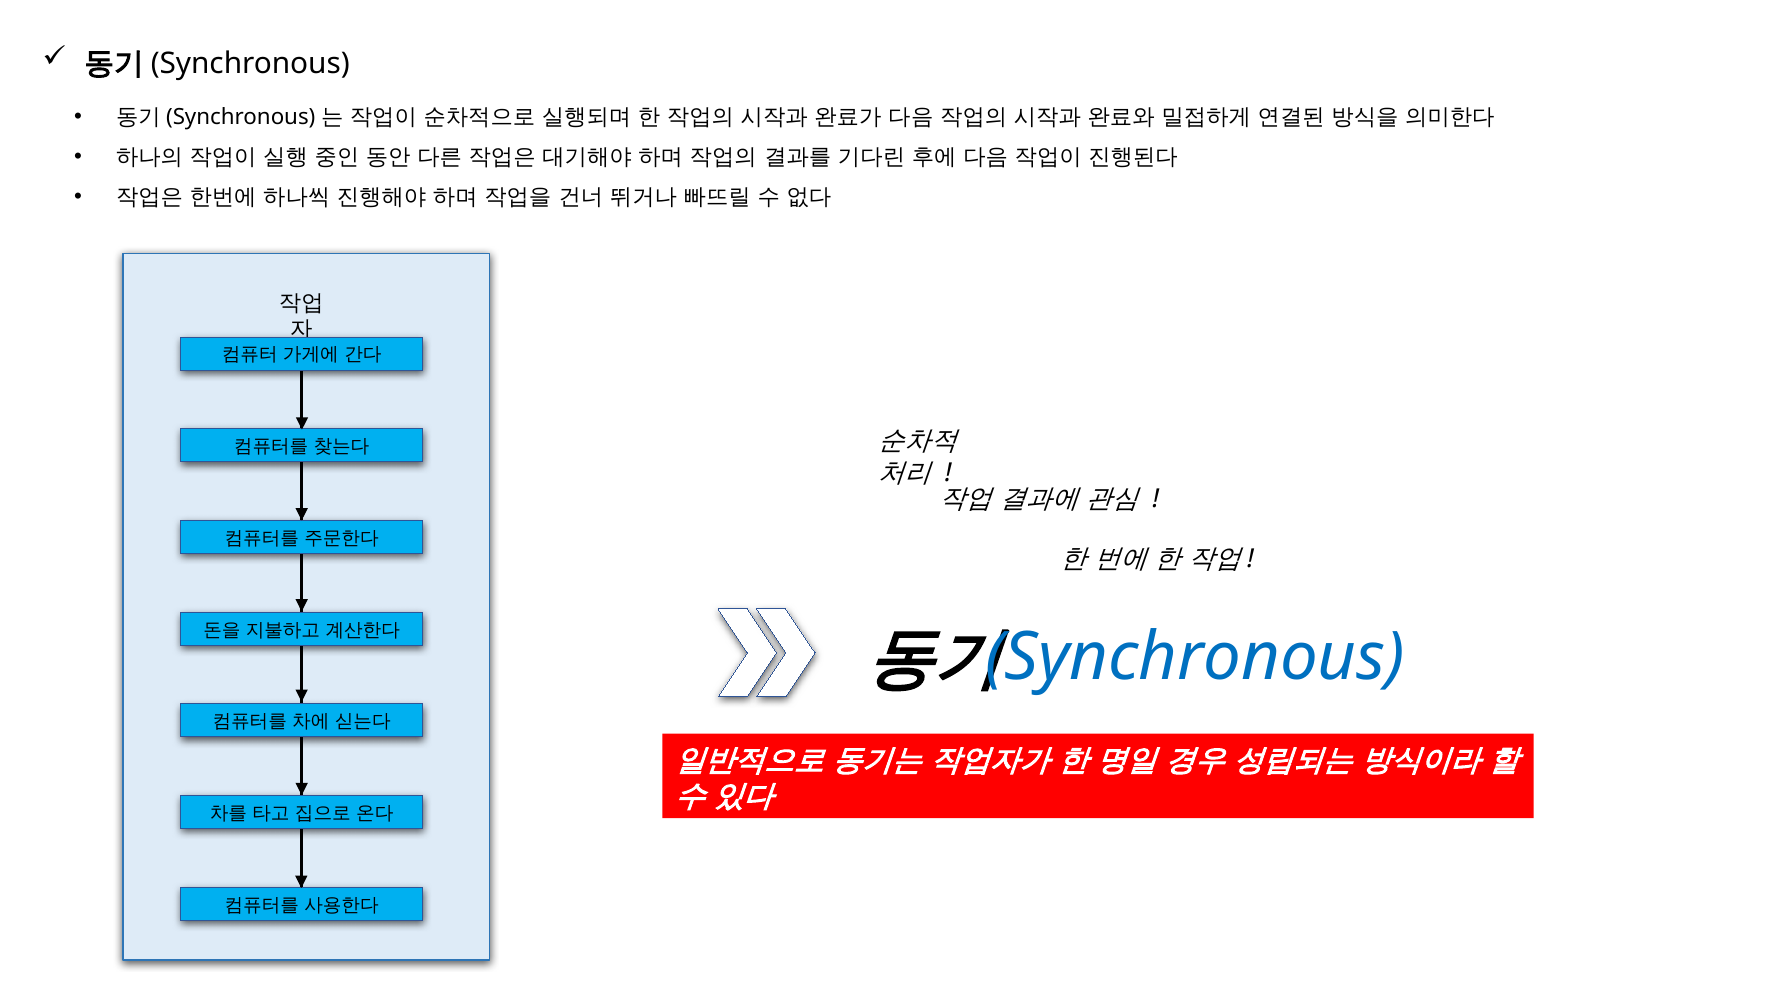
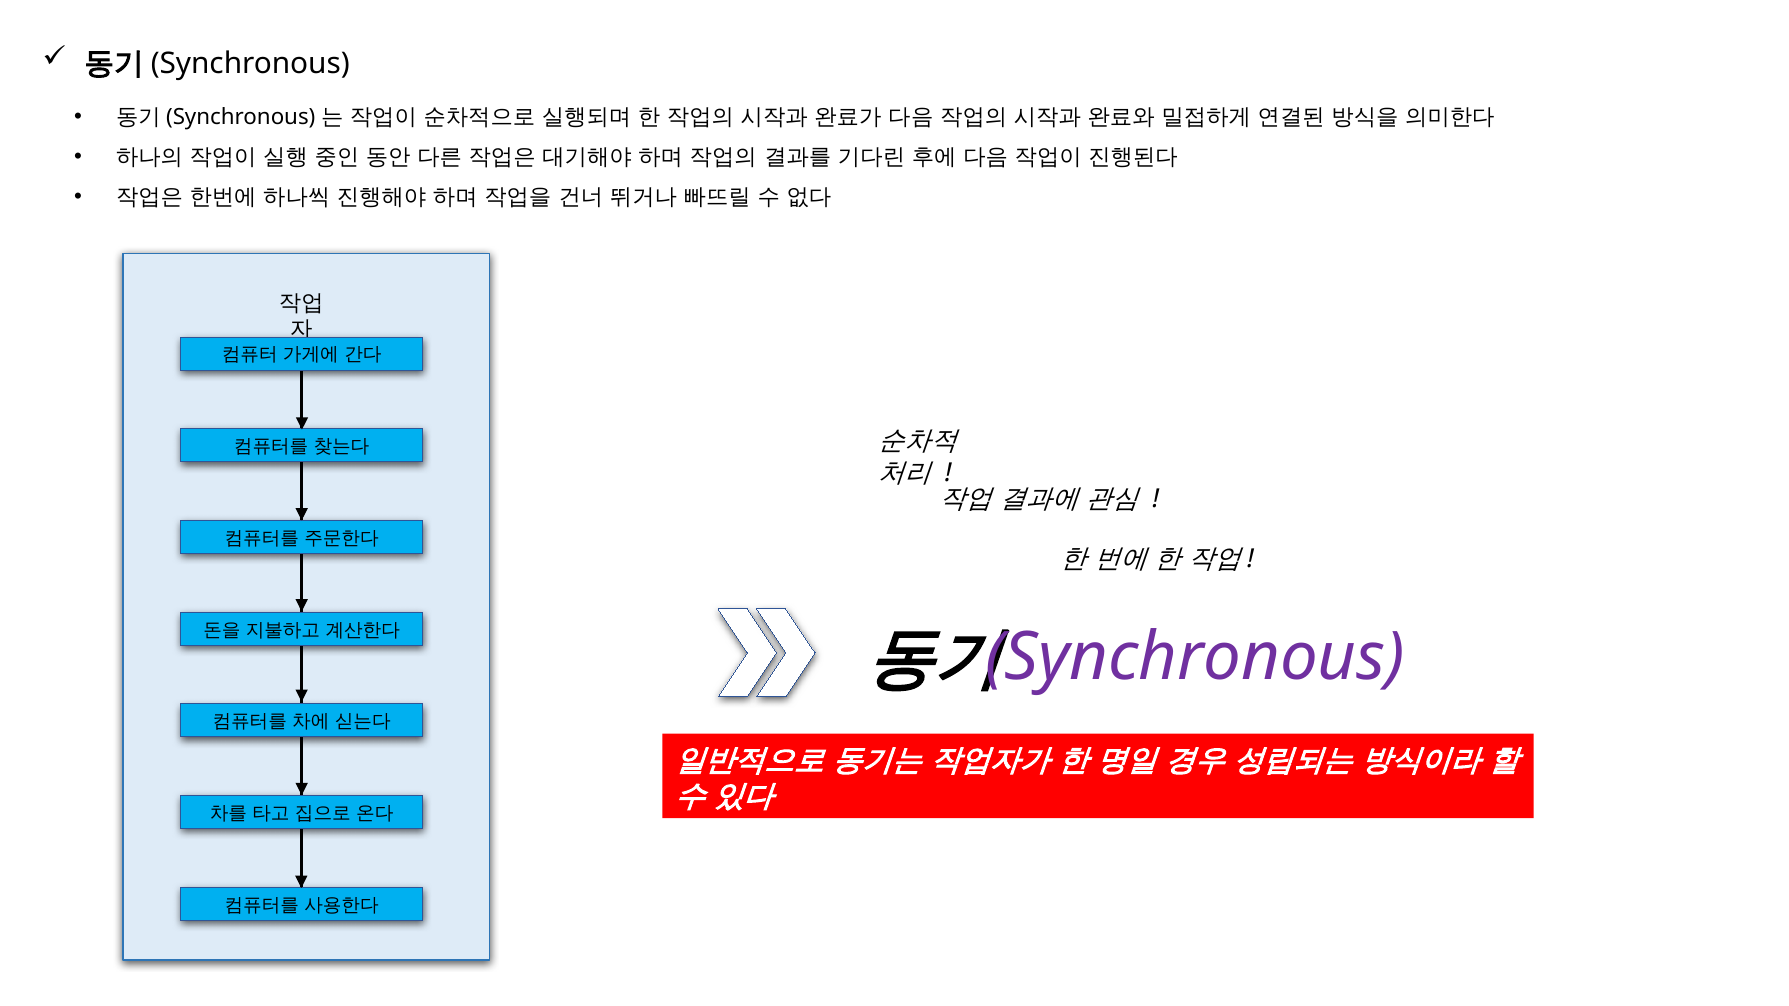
Synchronous colour: blue -> purple
